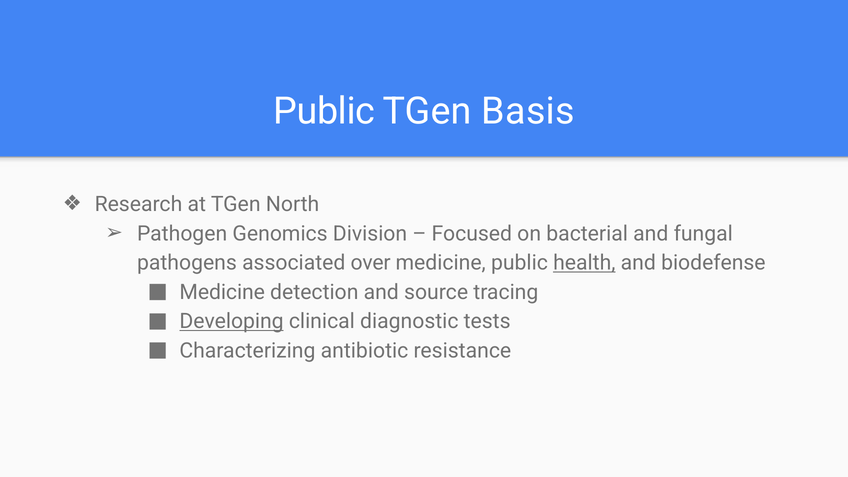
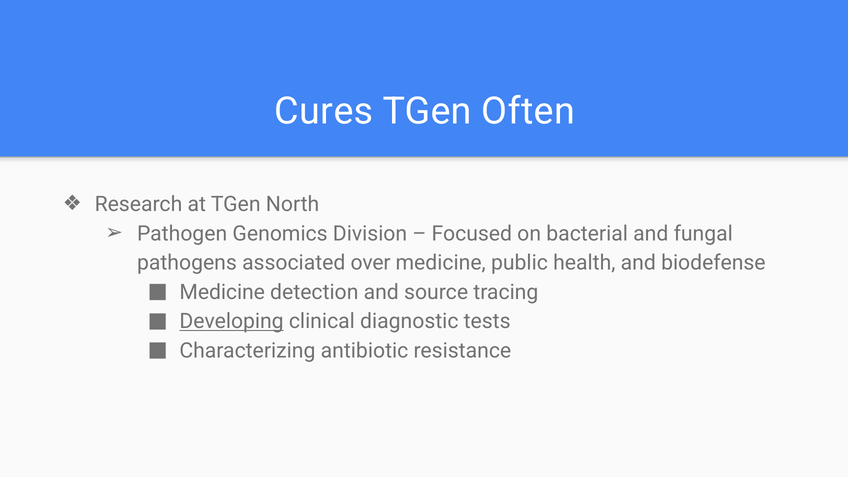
Public at (324, 111): Public -> Cures
Basis: Basis -> Often
health underline: present -> none
